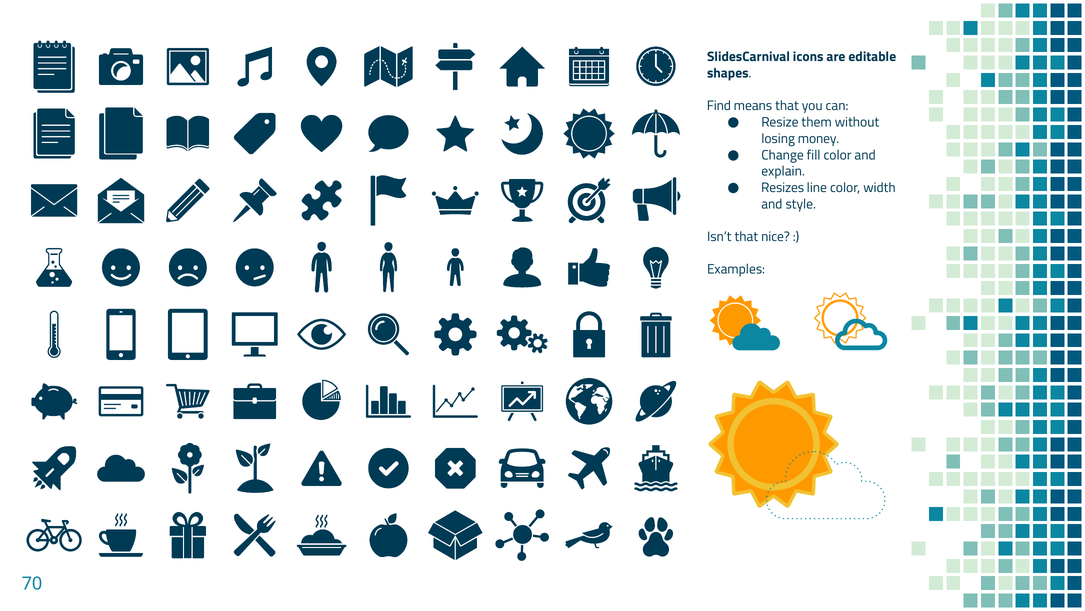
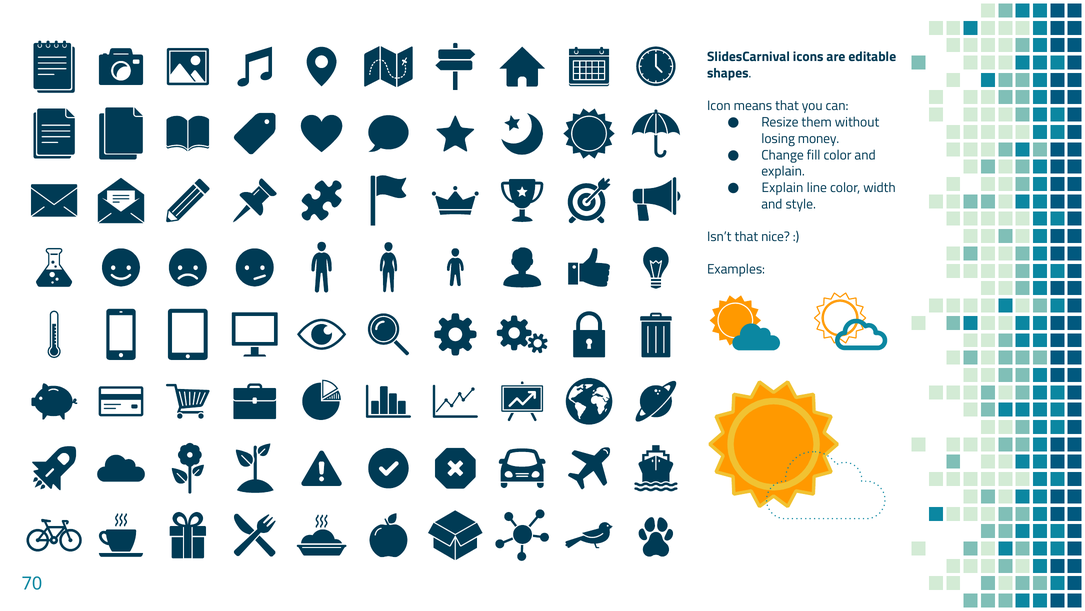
Find: Find -> Icon
Resizes at (783, 187): Resizes -> Explain
